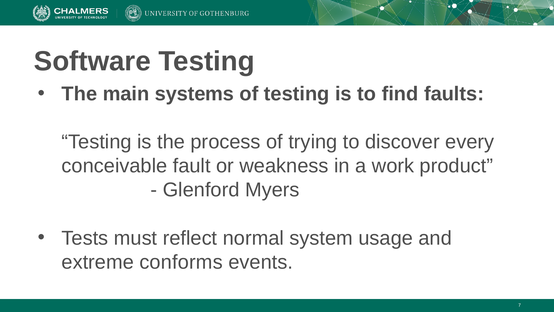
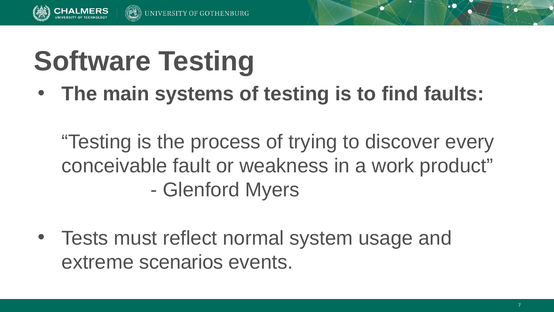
conforms: conforms -> scenarios
